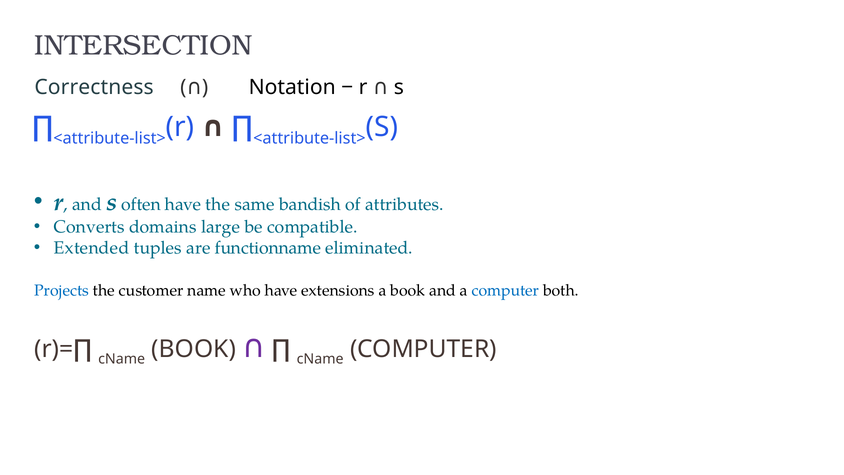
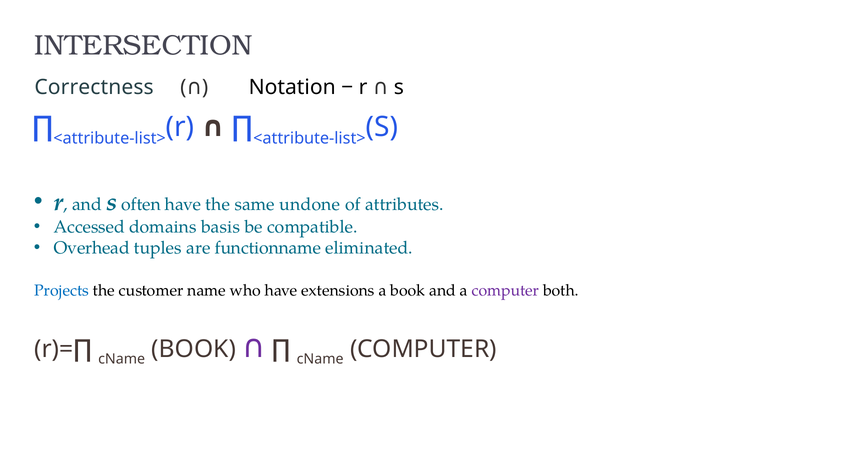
bandish: bandish -> undone
Converts: Converts -> Accessed
large: large -> basis
Extended: Extended -> Overhead
computer at (505, 290) colour: blue -> purple
